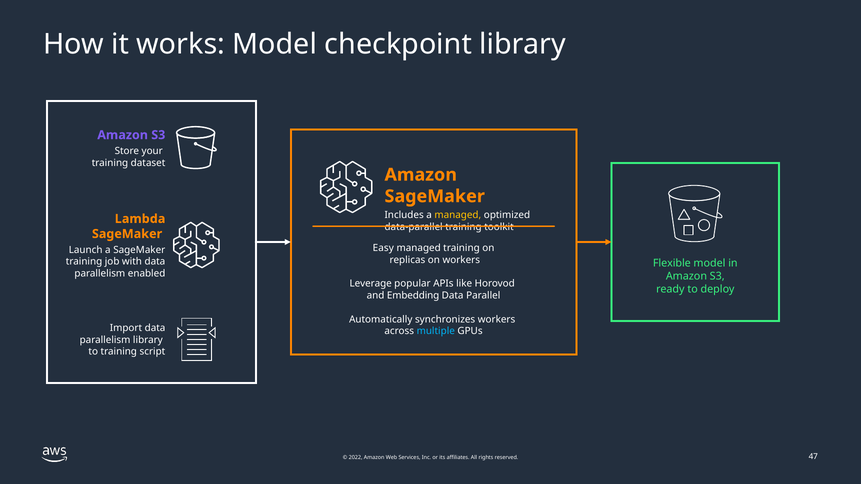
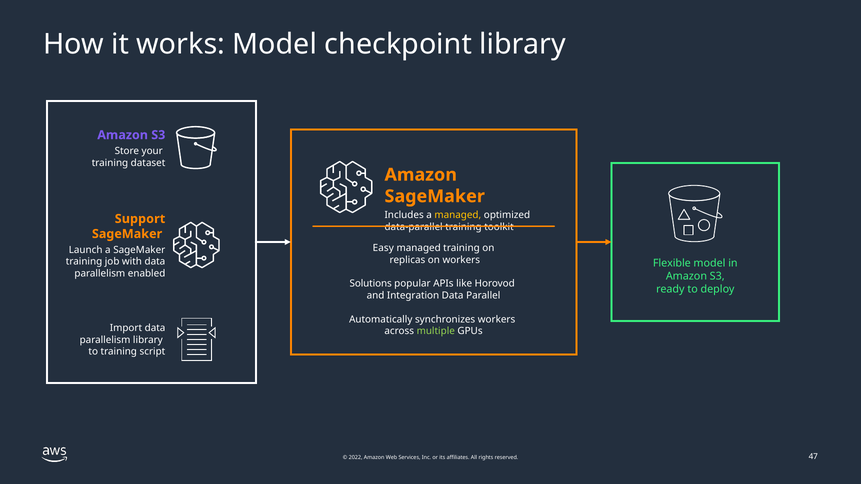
Lambda: Lambda -> Support
Leverage: Leverage -> Solutions
Embedding: Embedding -> Integration
multiple colour: light blue -> light green
